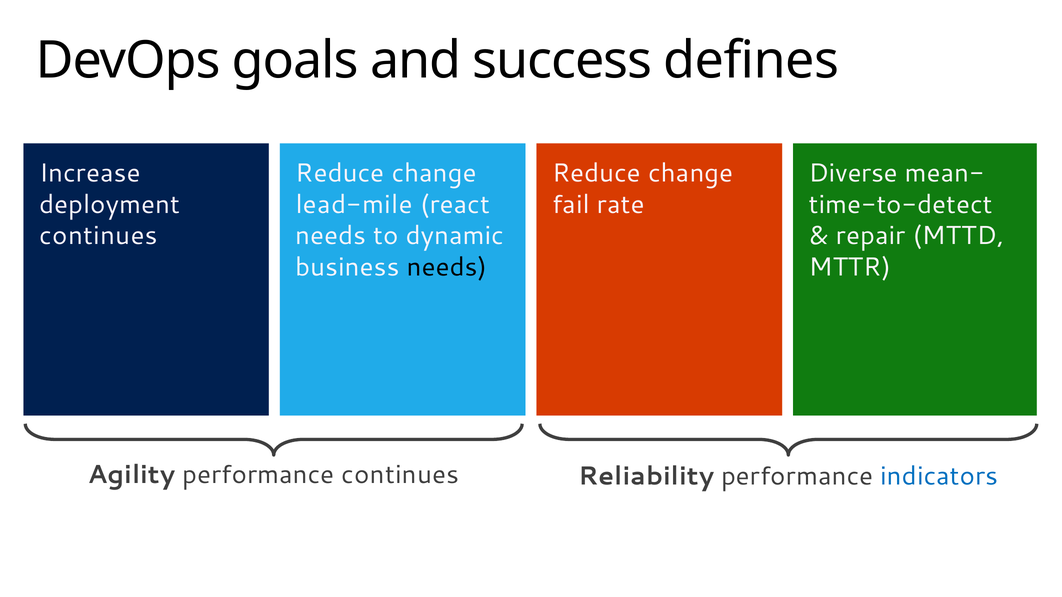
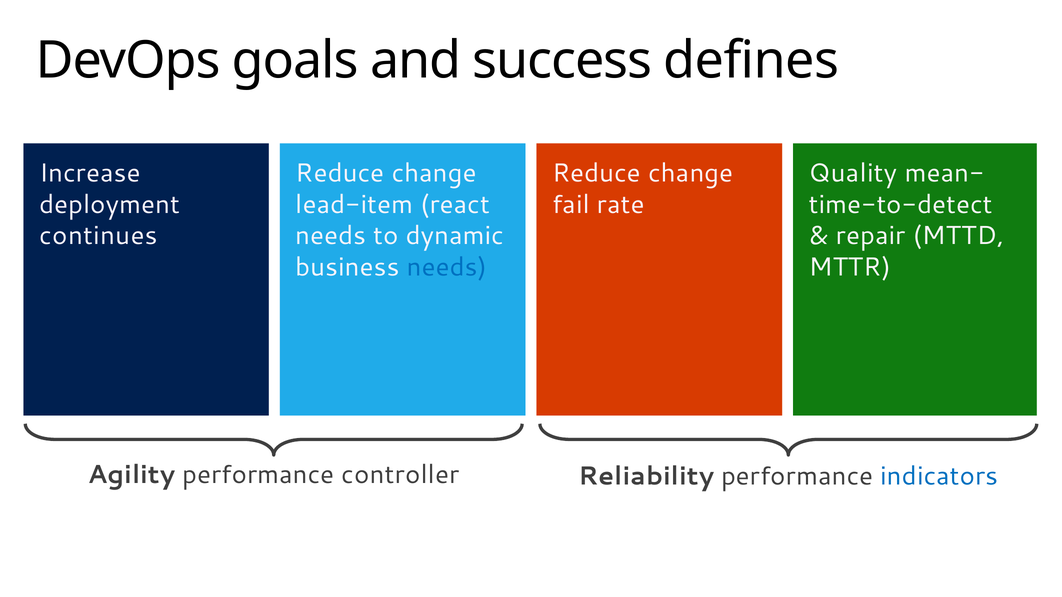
Diverse: Diverse -> Quality
lead-mile: lead-mile -> lead-item
needs at (447, 267) colour: black -> blue
performance continues: continues -> controller
